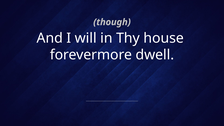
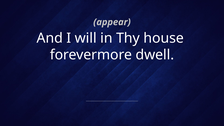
though: though -> appear
